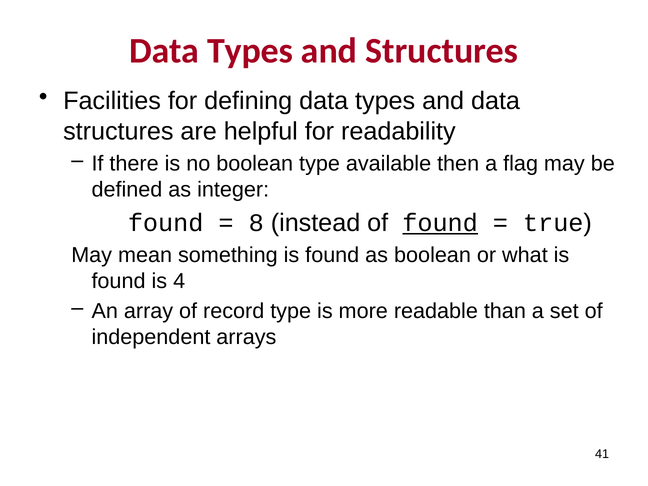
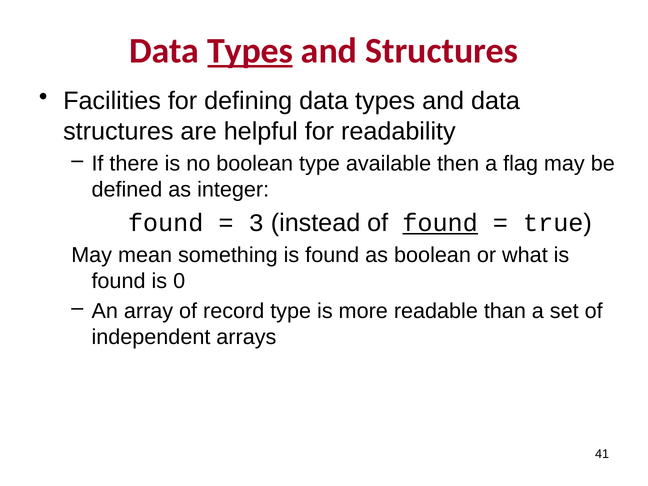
Types at (250, 51) underline: none -> present
8: 8 -> 3
4: 4 -> 0
